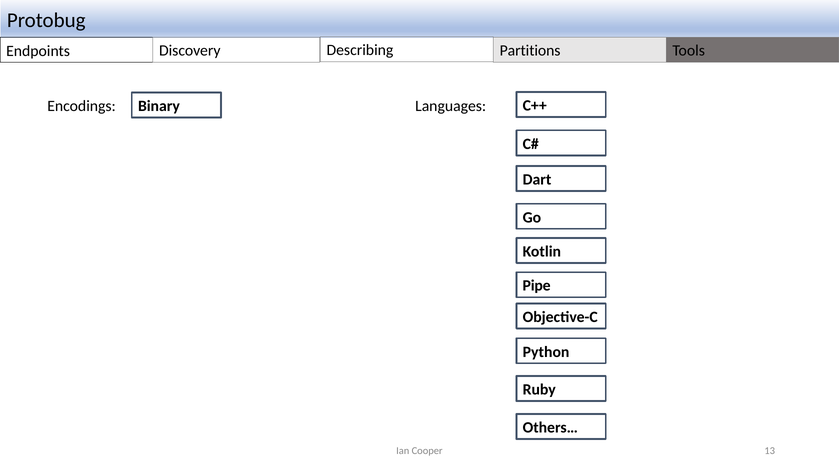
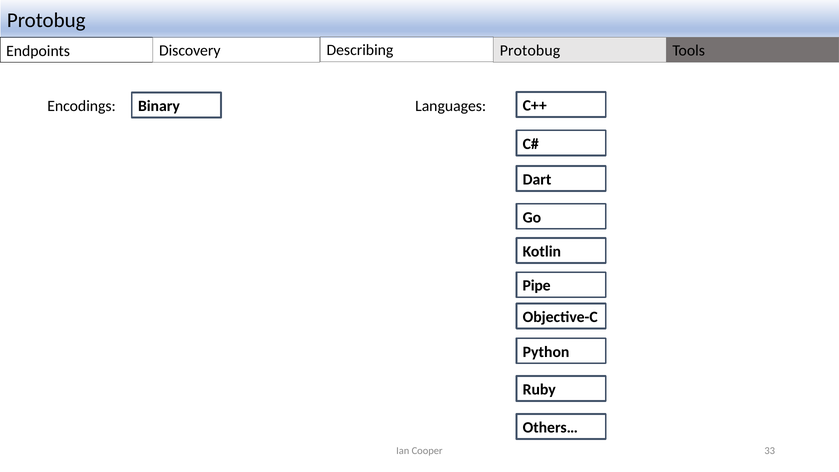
Describing Partitions: Partitions -> Protobug
13: 13 -> 33
